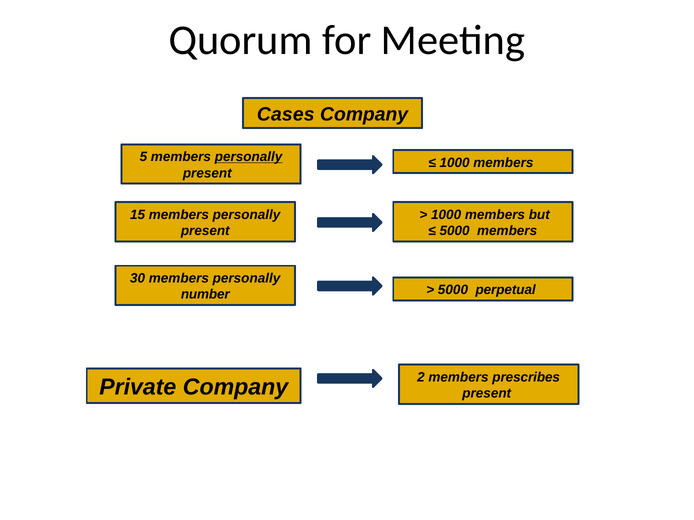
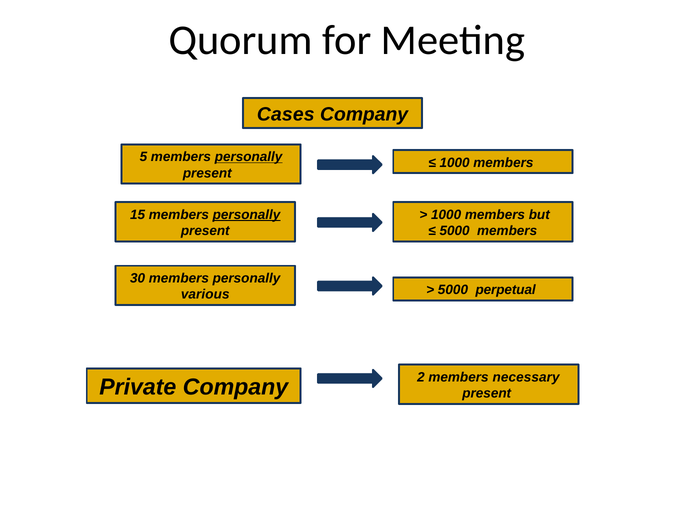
personally at (247, 215) underline: none -> present
number: number -> various
prescribes: prescribes -> necessary
